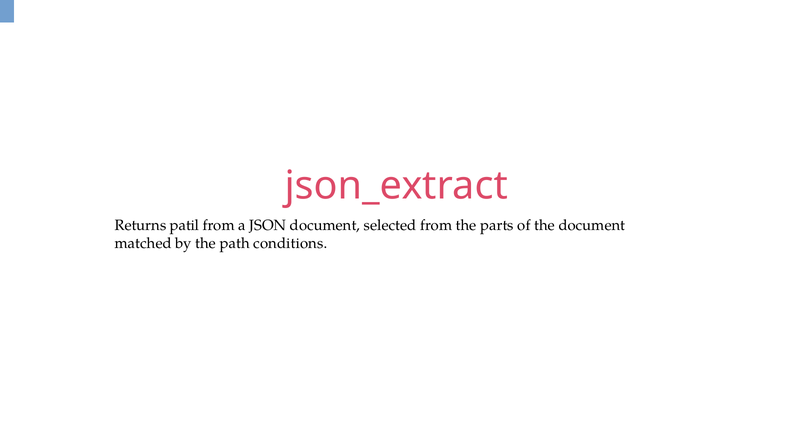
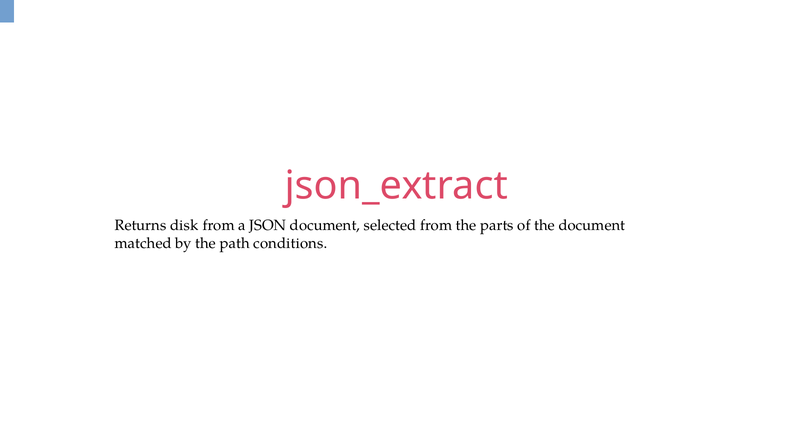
patil: patil -> disk
